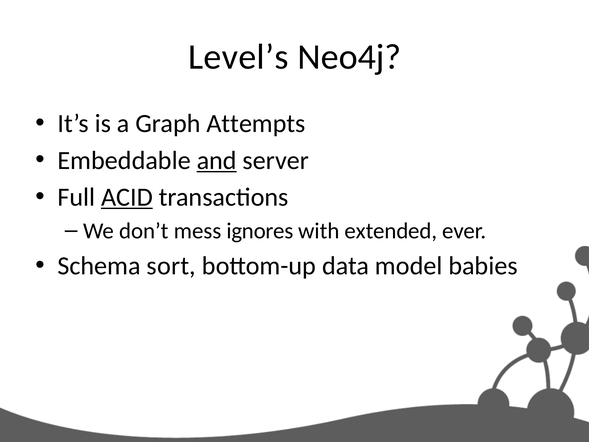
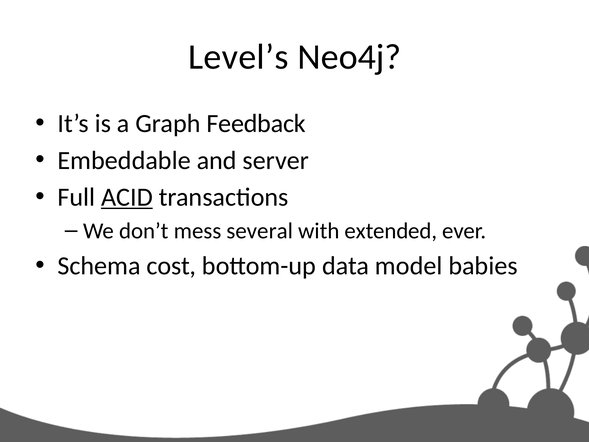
Attempts: Attempts -> Feedback
and underline: present -> none
ignores: ignores -> several
sort: sort -> cost
